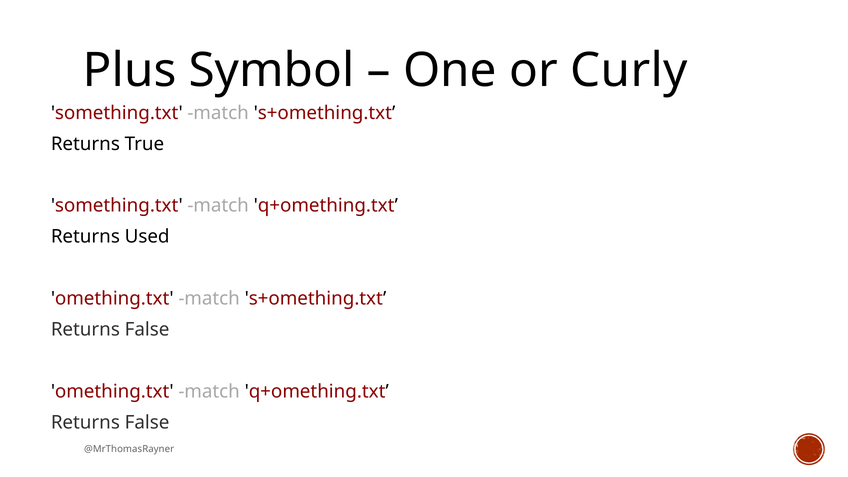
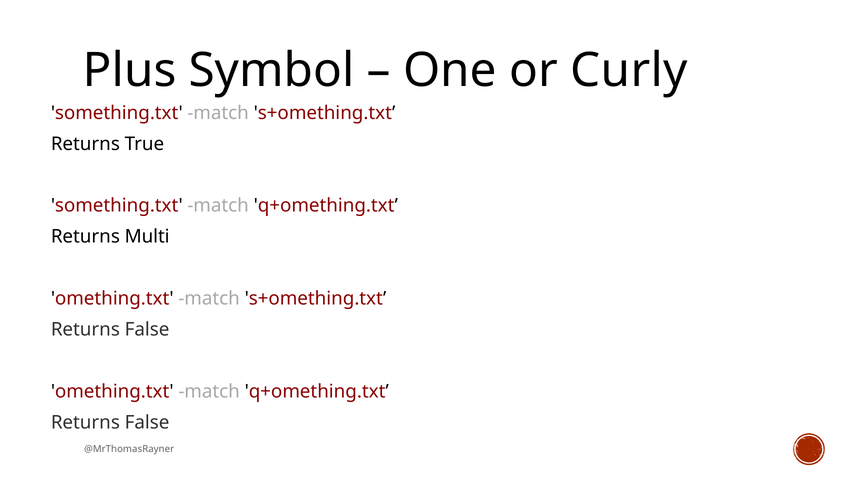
Used: Used -> Multi
